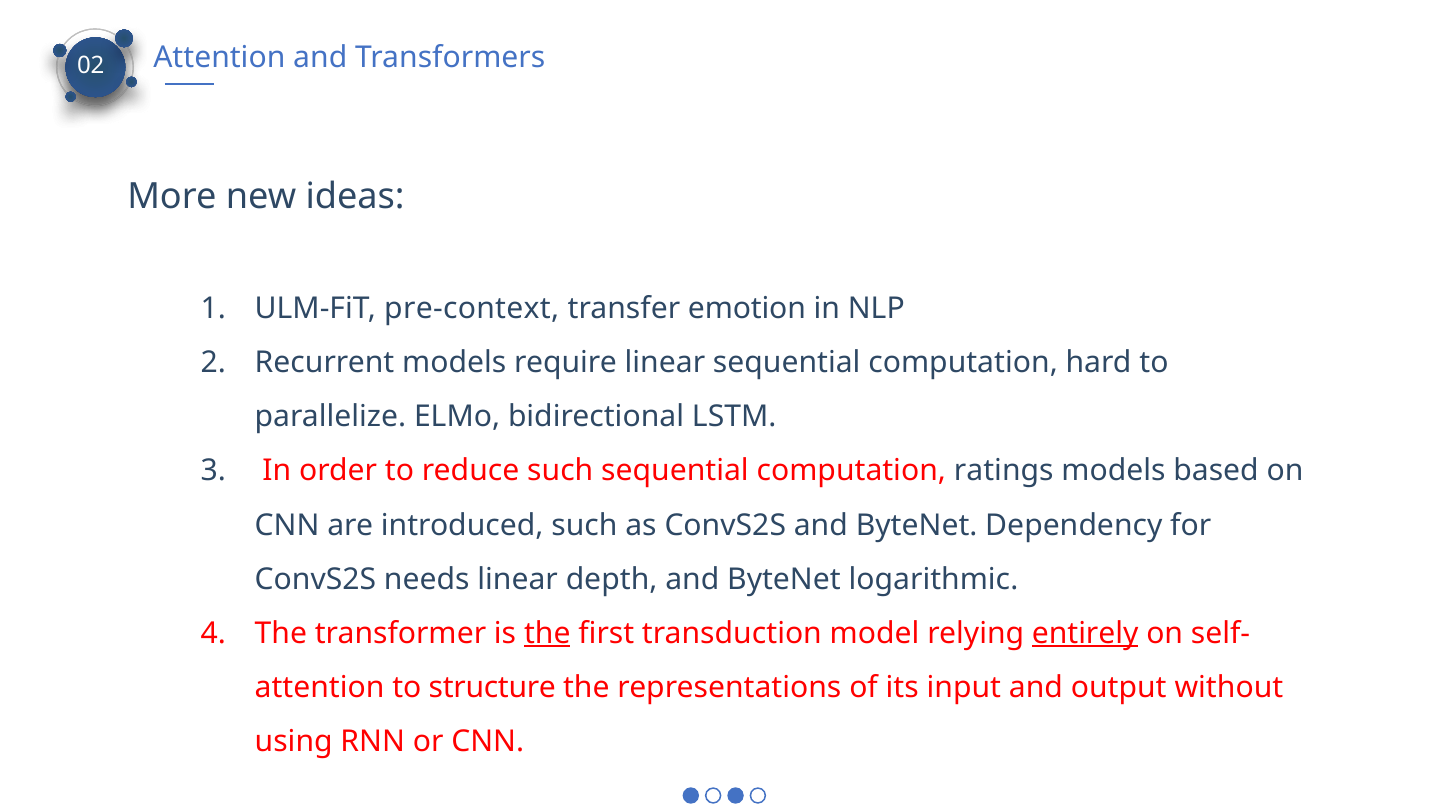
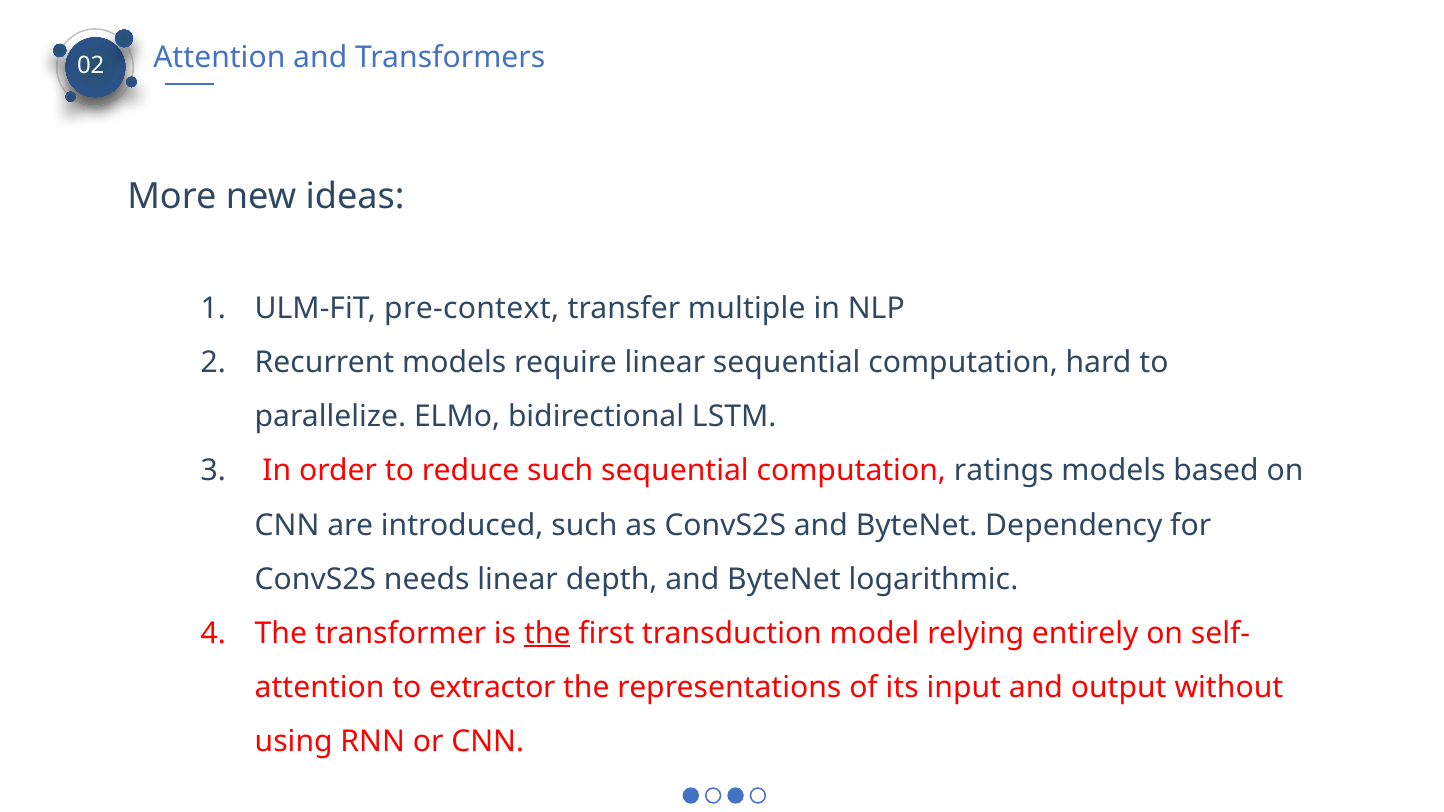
emotion: emotion -> multiple
entirely underline: present -> none
structure: structure -> extractor
